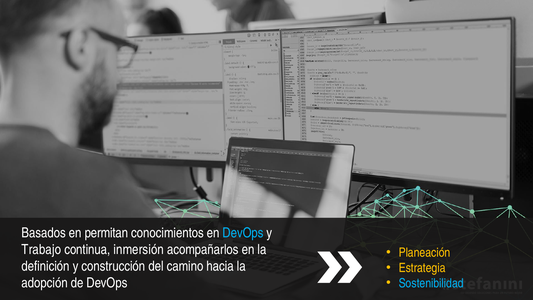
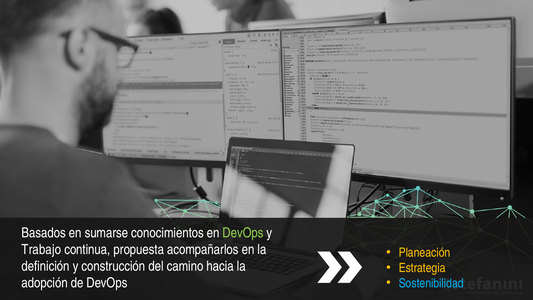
permitan: permitan -> sumarse
DevOps at (243, 233) colour: light blue -> light green
inmersión: inmersión -> propuesta
